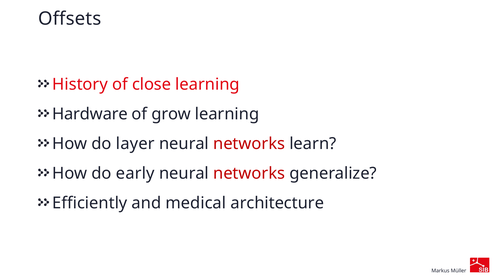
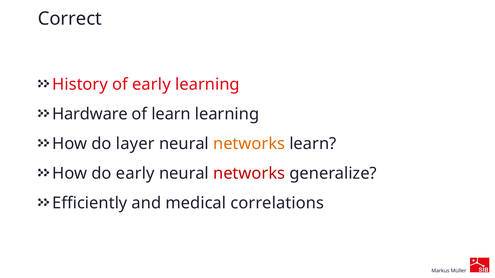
Offsets: Offsets -> Correct
of close: close -> early
of grow: grow -> learn
networks at (249, 144) colour: red -> orange
architecture: architecture -> correlations
